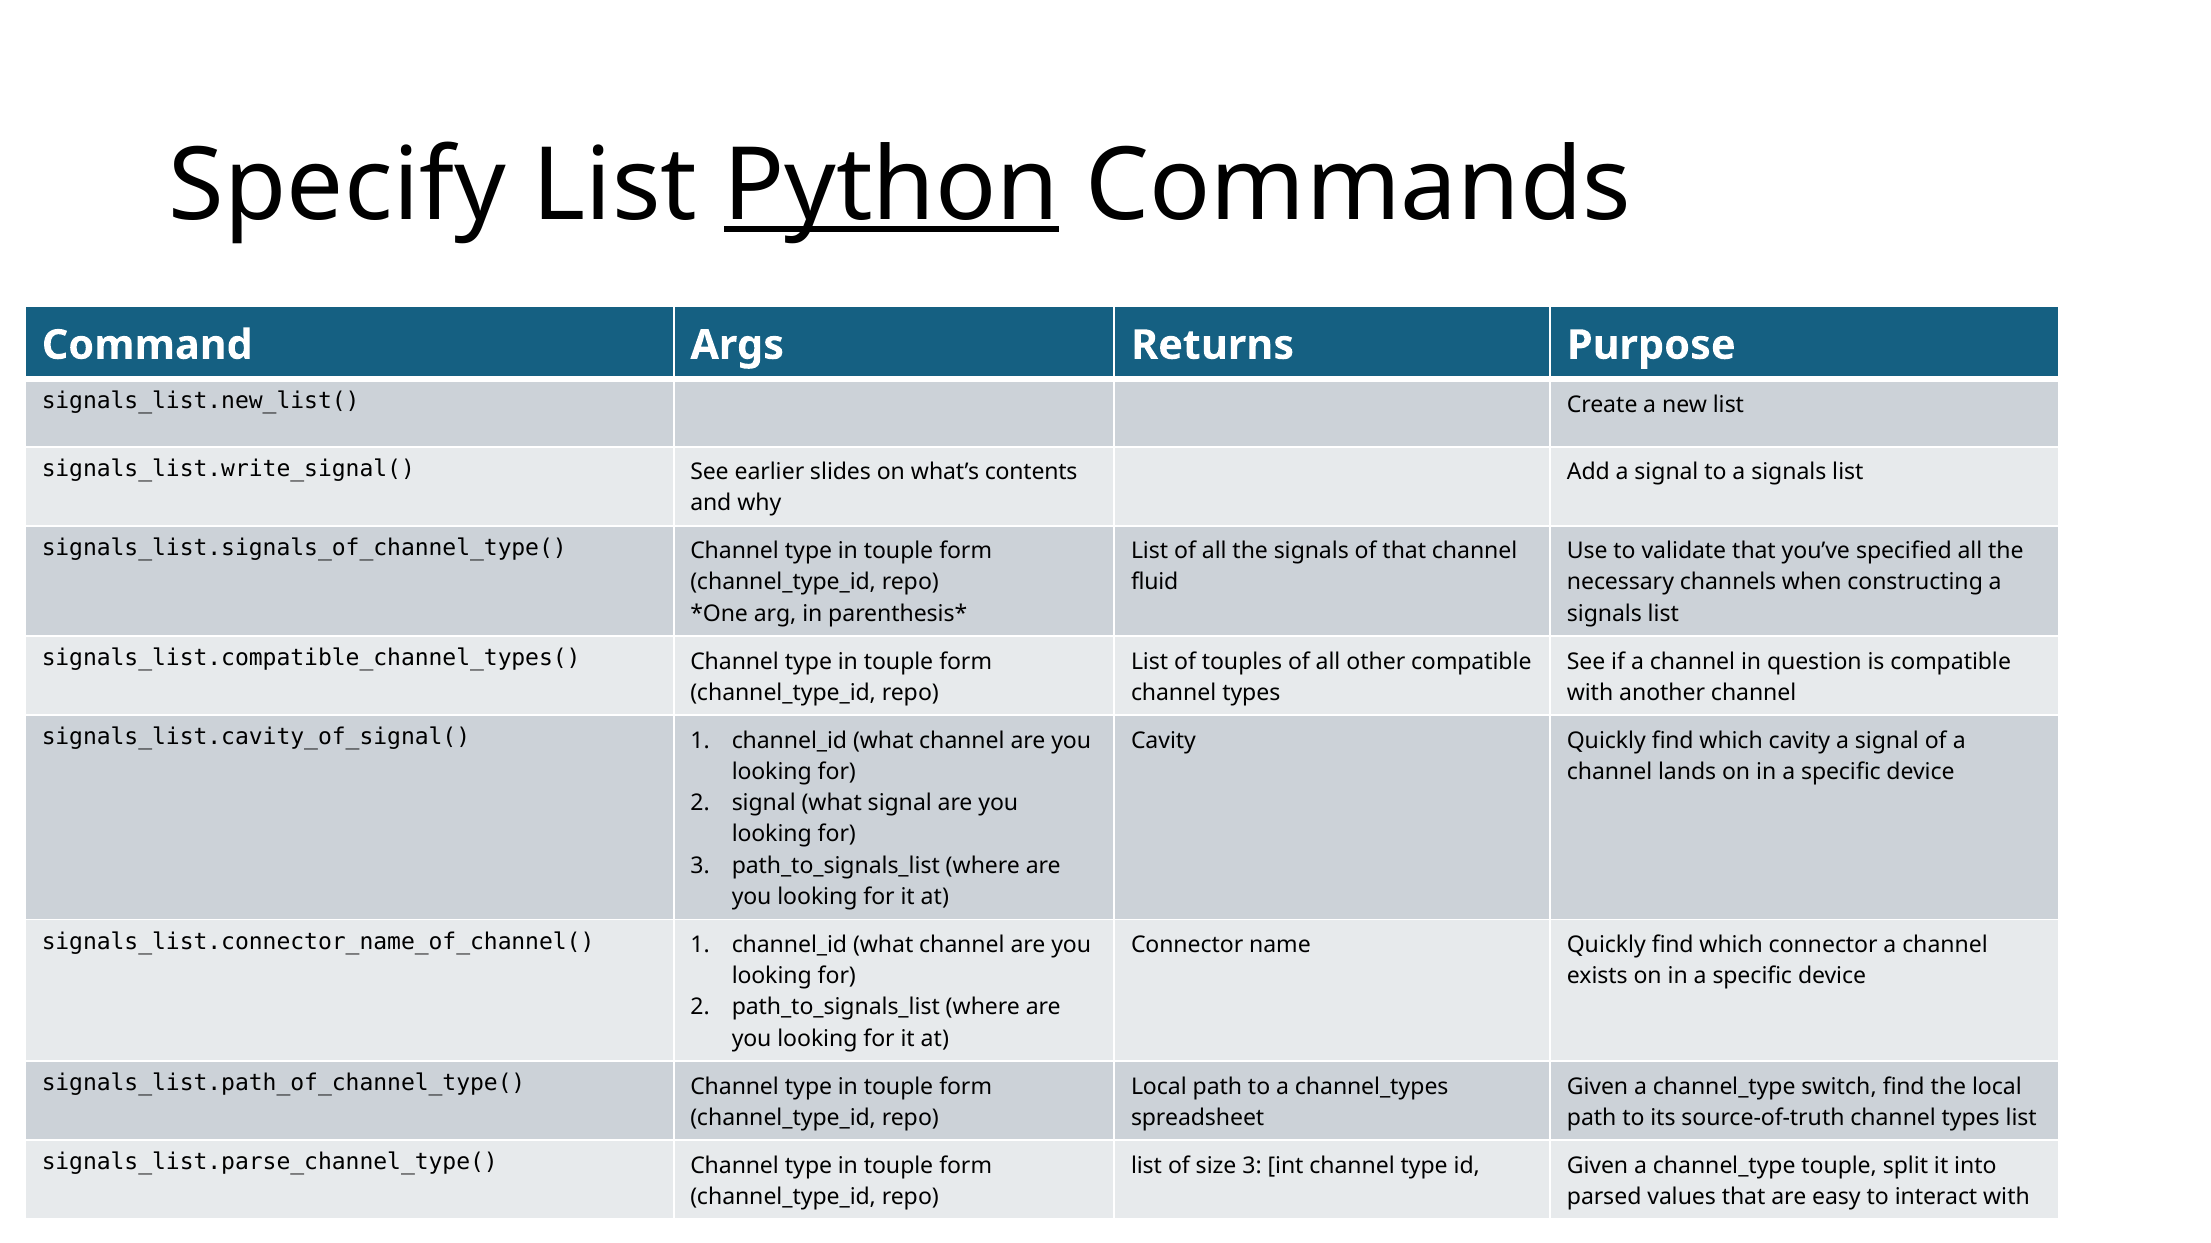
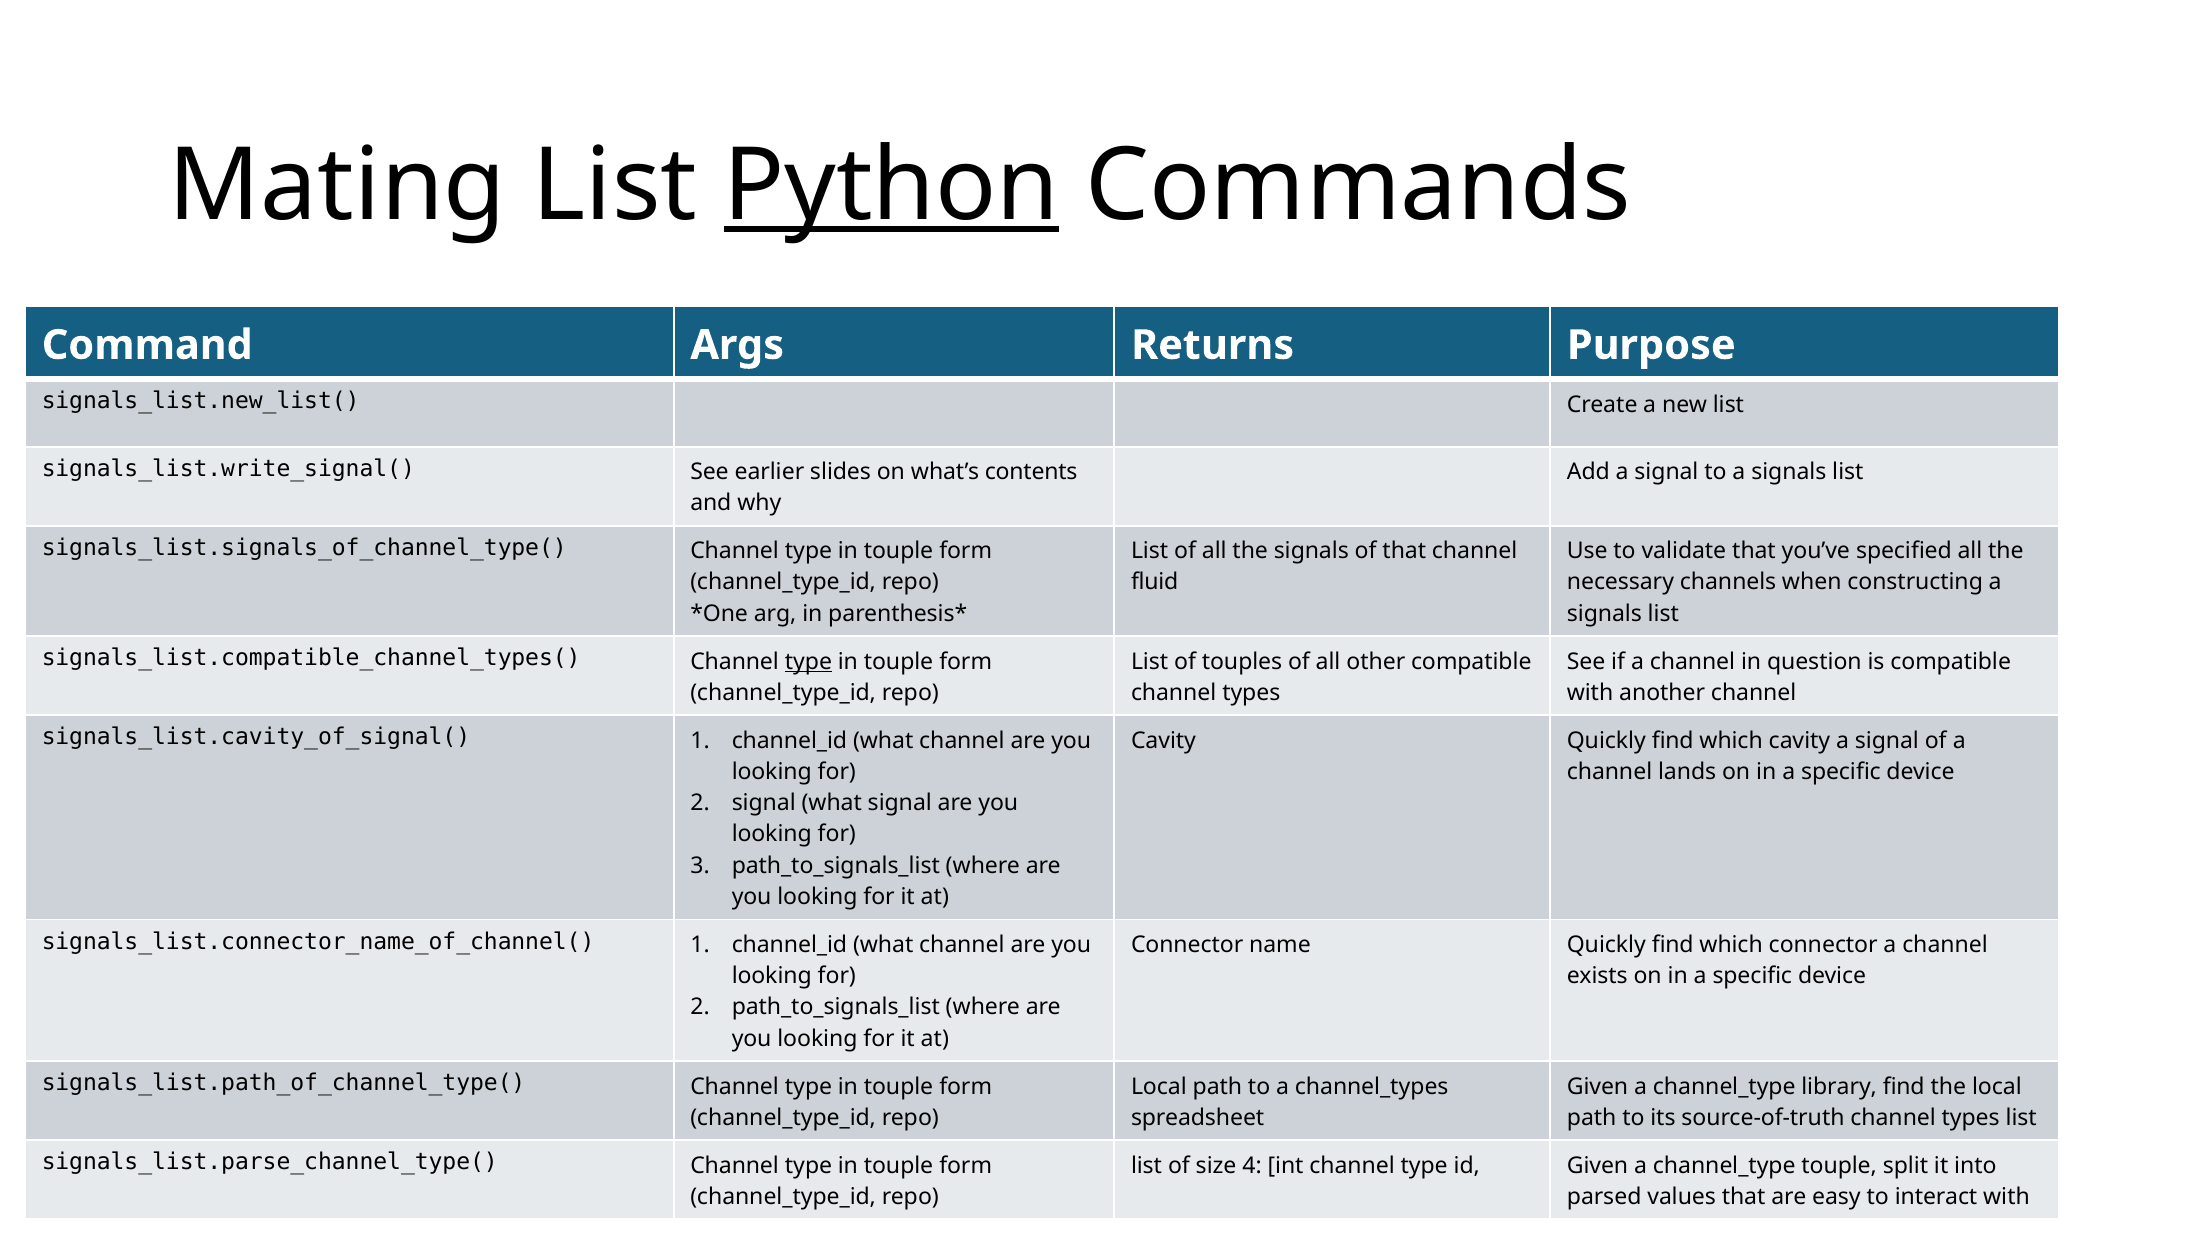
Specify: Specify -> Mating
type at (808, 662) underline: none -> present
switch: switch -> library
size 3: 3 -> 4
